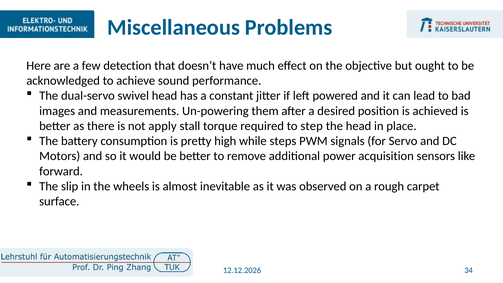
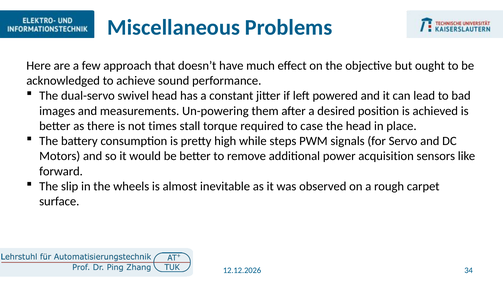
detection: detection -> approach
apply: apply -> times
step: step -> case
